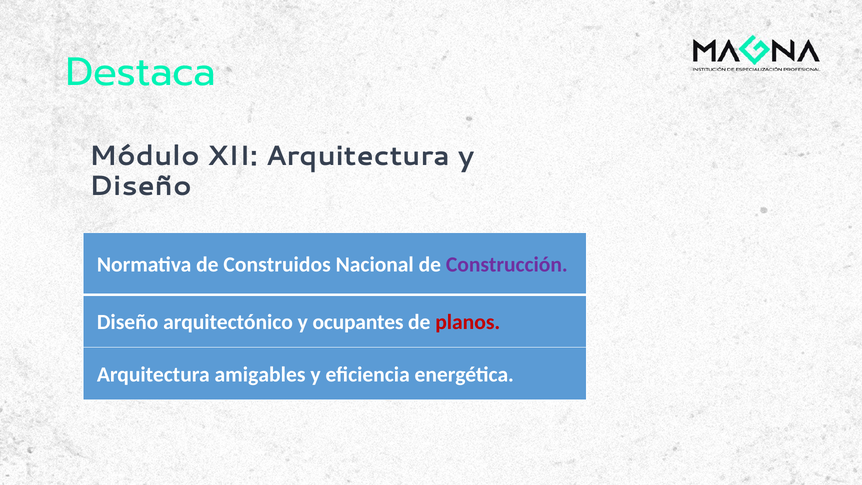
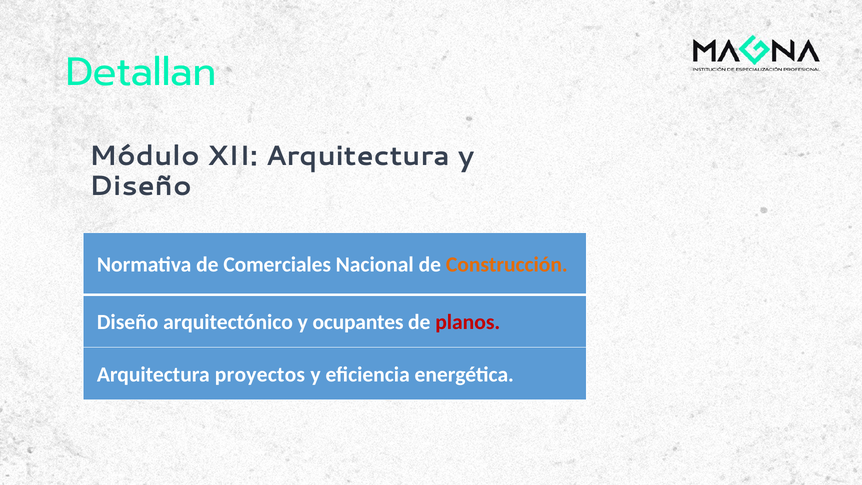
Destaca: Destaca -> Detallan
Construidos: Construidos -> Comerciales
Construcción colour: purple -> orange
amigables: amigables -> proyectos
